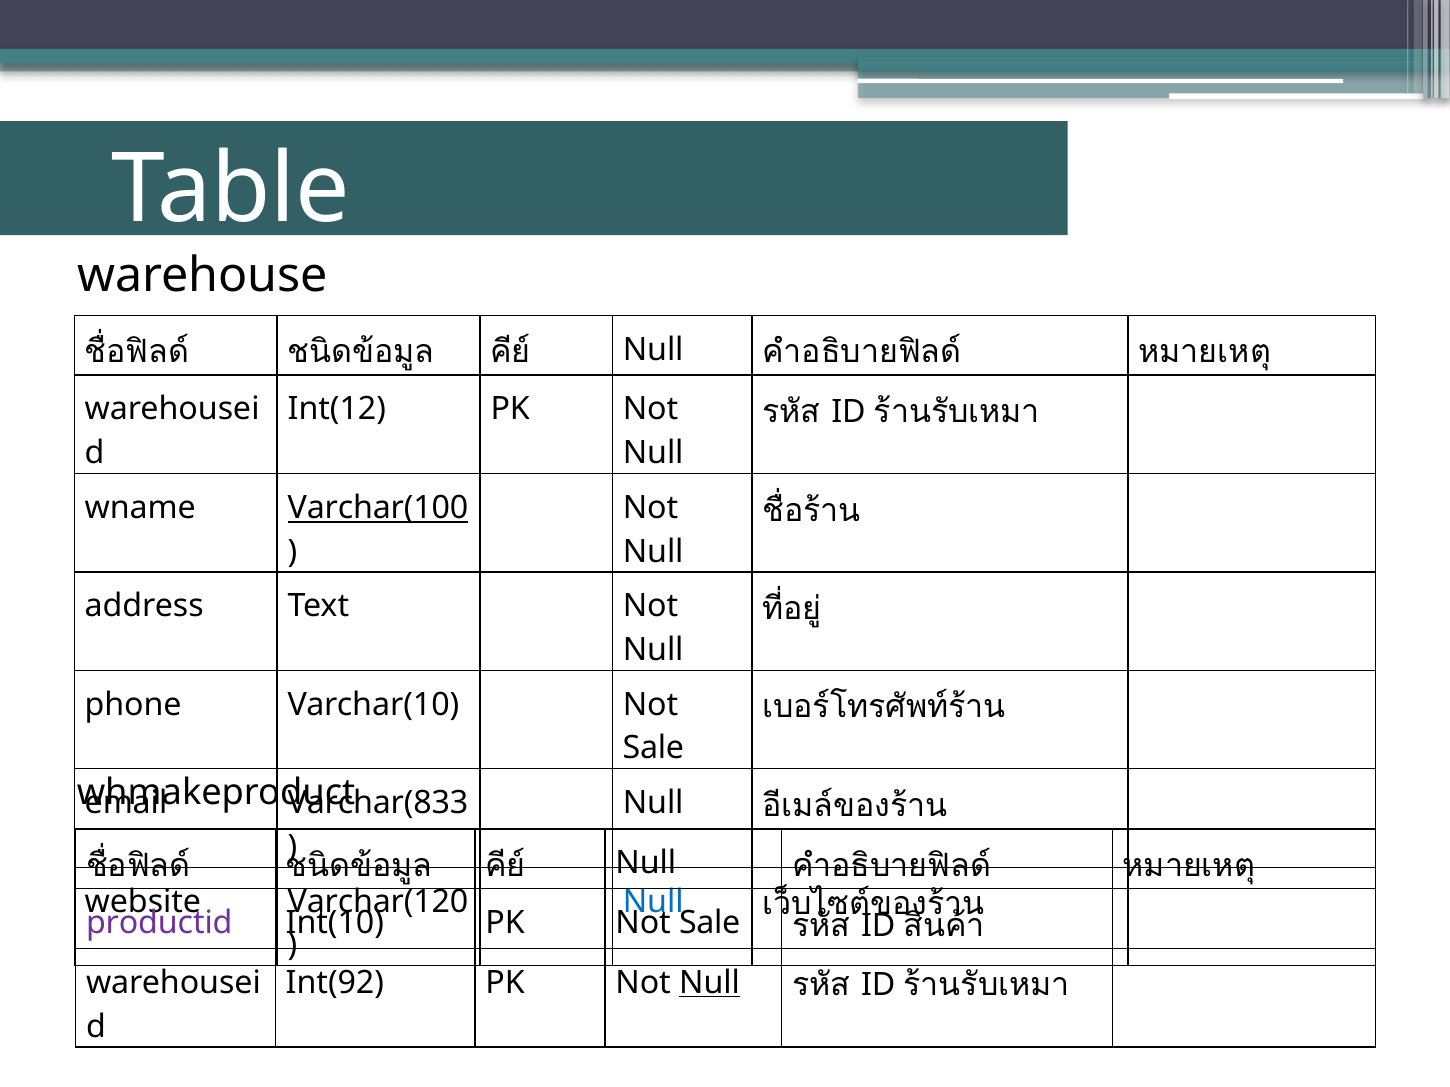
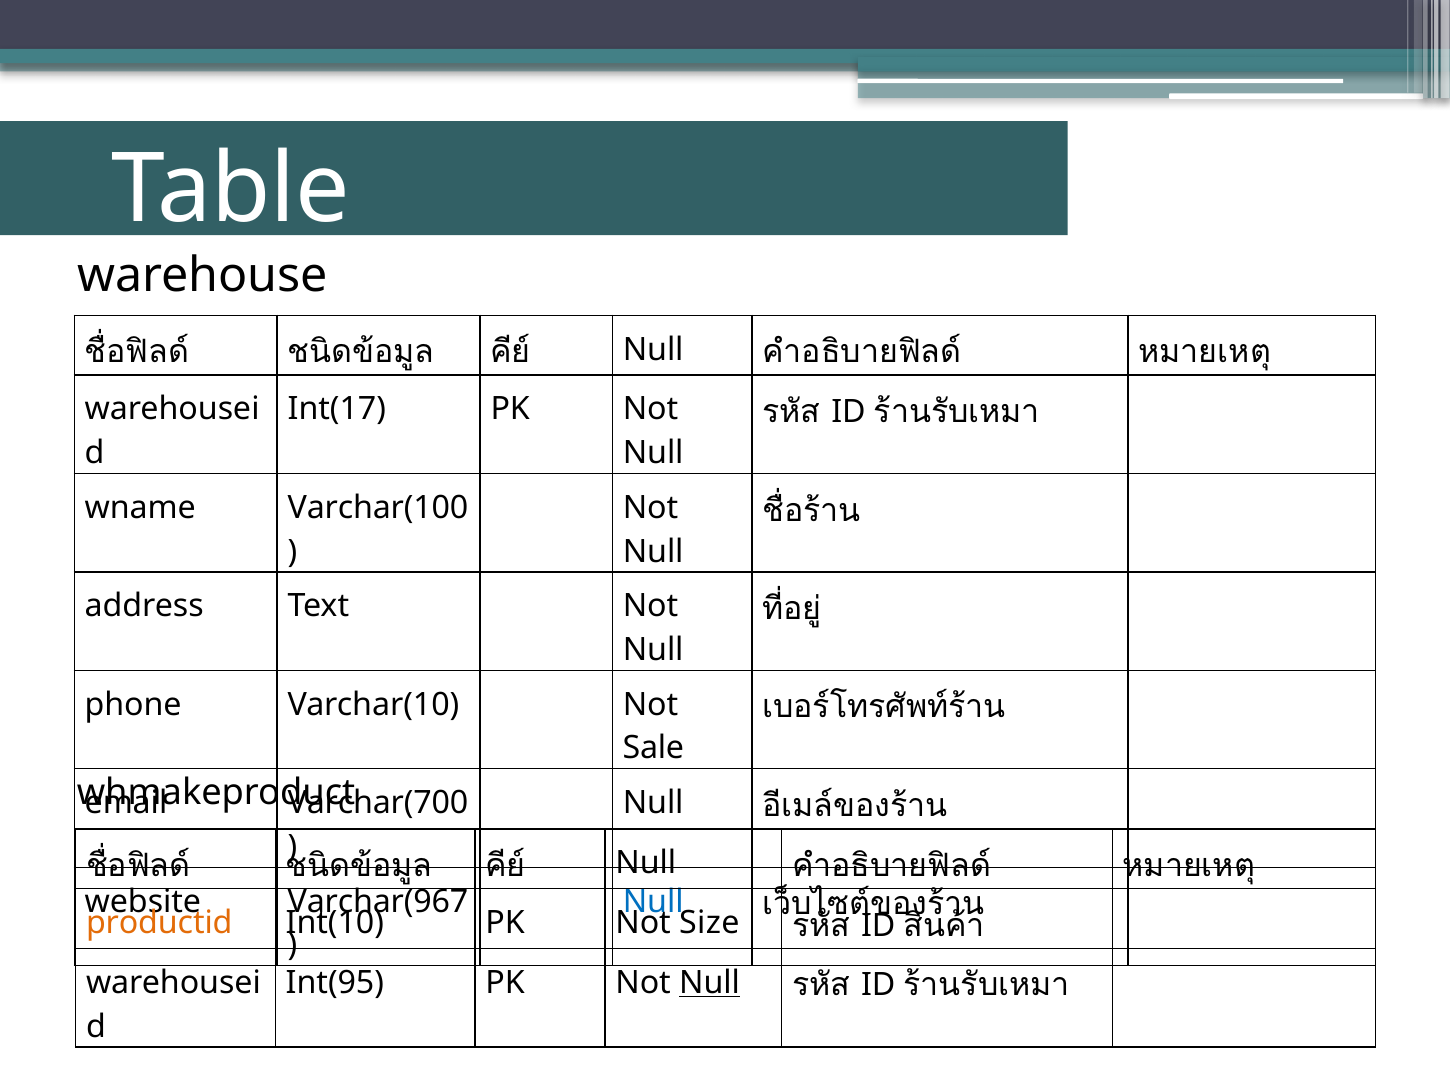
Int(12: Int(12 -> Int(17
Varchar(100 underline: present -> none
Varchar(833: Varchar(833 -> Varchar(700
Varchar(120: Varchar(120 -> Varchar(967
productid colour: purple -> orange
PK Not Sale: Sale -> Size
Int(92: Int(92 -> Int(95
